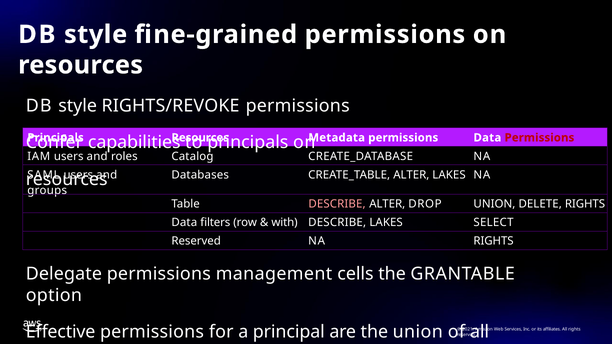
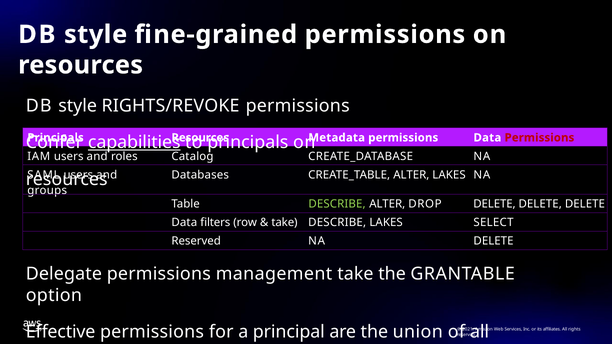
capabilities underline: none -> present
DESCRIBE at (337, 204) colour: pink -> light green
DROP UNION: UNION -> DELETE
RIGHTS at (585, 204): RIGHTS -> DELETE
with at (284, 223): with -> take
NA RIGHTS: RIGHTS -> DELETE
management cells: cells -> take
